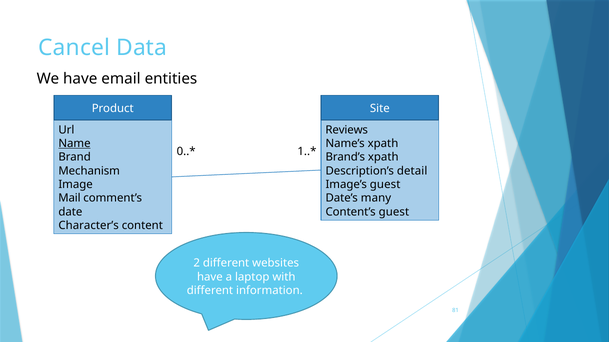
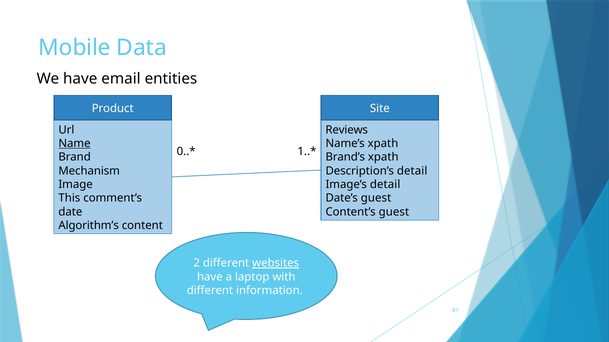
Cancel: Cancel -> Mobile
Image’s guest: guest -> detail
Mail: Mail -> This
Date’s many: many -> guest
Character’s: Character’s -> Algorithm’s
websites underline: none -> present
